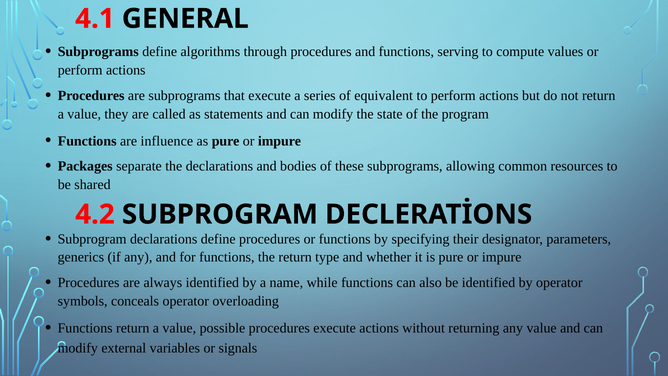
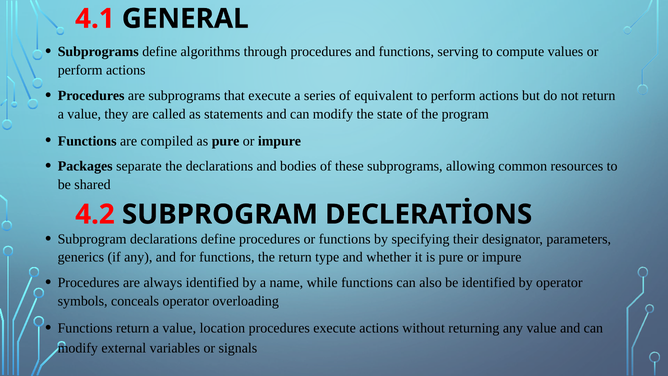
influence: influence -> compiled
possible: possible -> location
